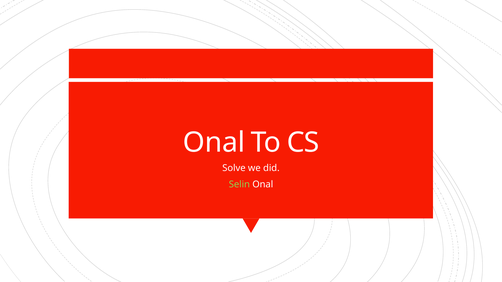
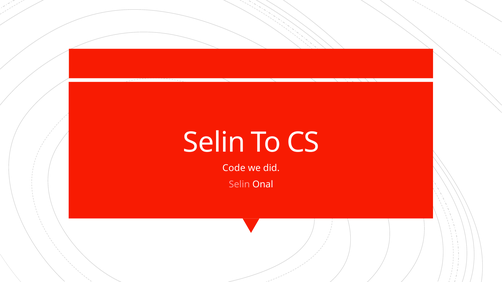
Onal at (214, 143): Onal -> Selin
Solve: Solve -> Code
Selin at (239, 185) colour: light green -> pink
